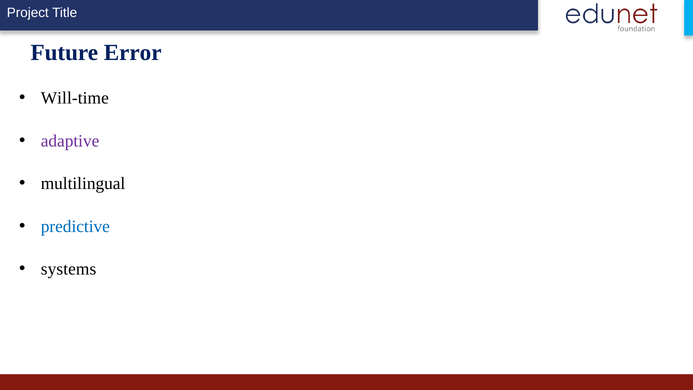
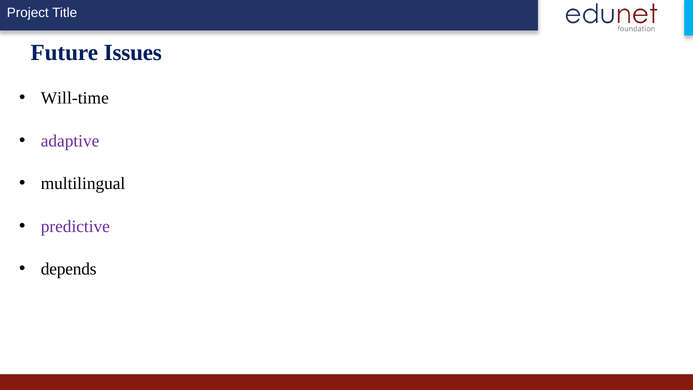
Error: Error -> Issues
predictive colour: blue -> purple
systems: systems -> depends
